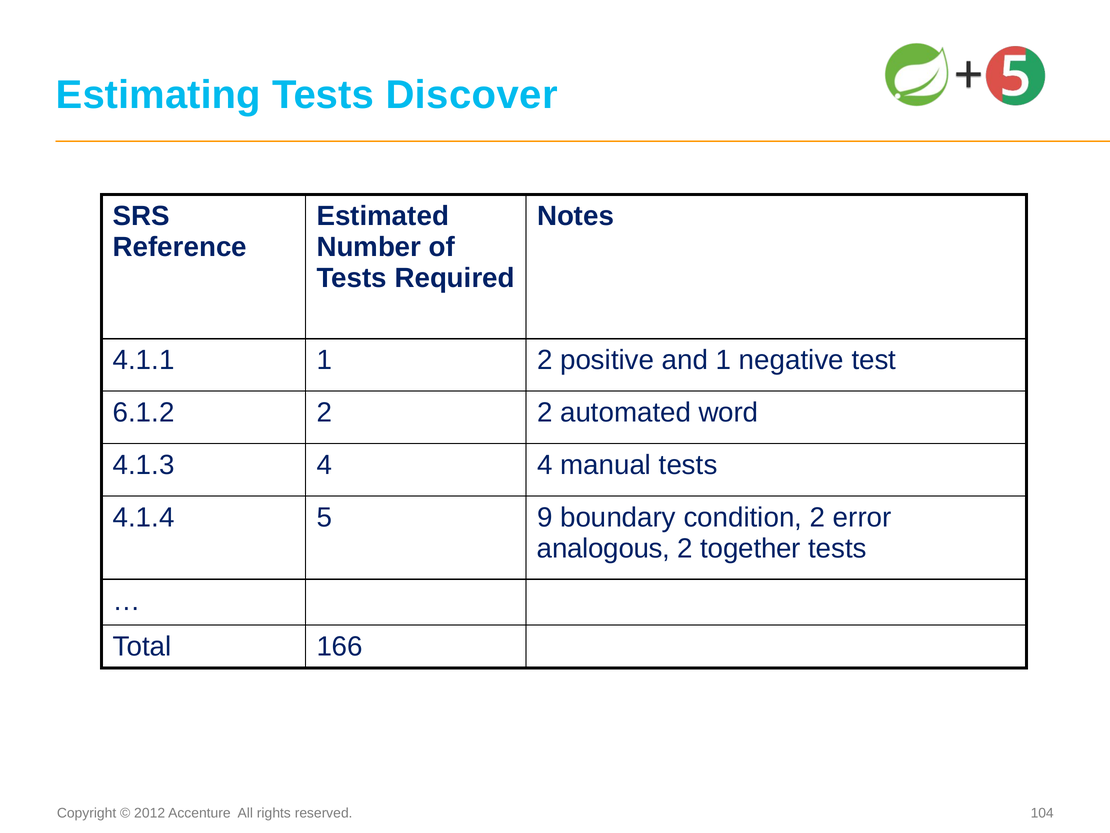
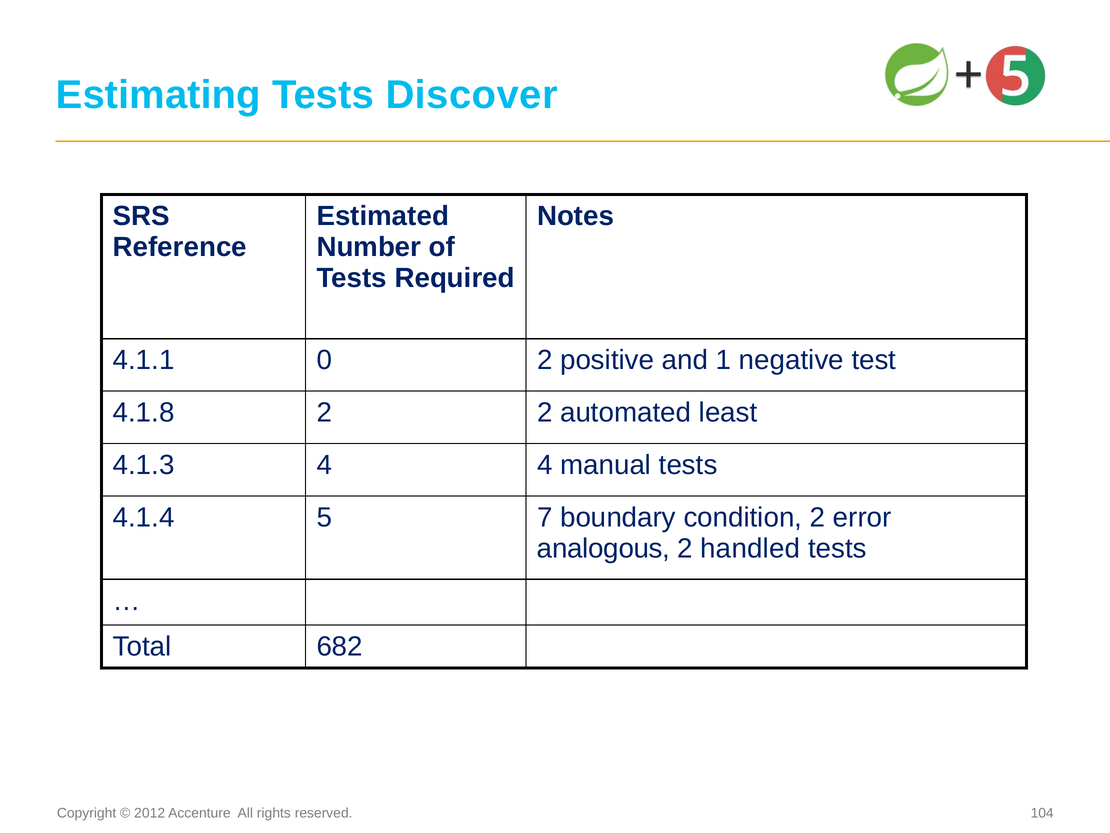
4.1.1 1: 1 -> 0
6.1.2: 6.1.2 -> 4.1.8
word: word -> least
9: 9 -> 7
together: together -> handled
166: 166 -> 682
